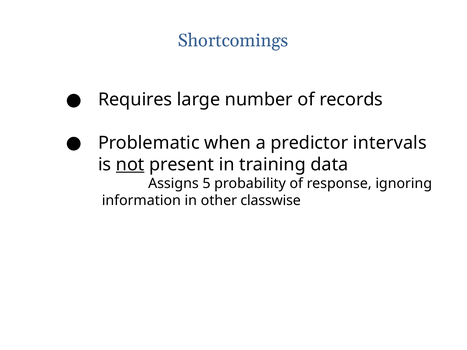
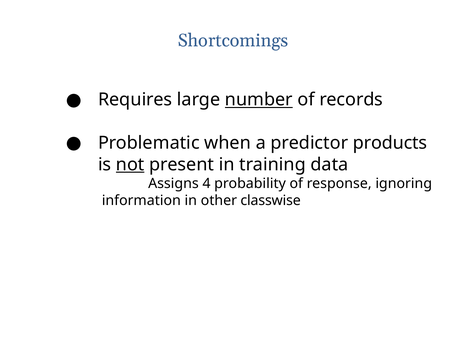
number underline: none -> present
intervals: intervals -> products
5: 5 -> 4
